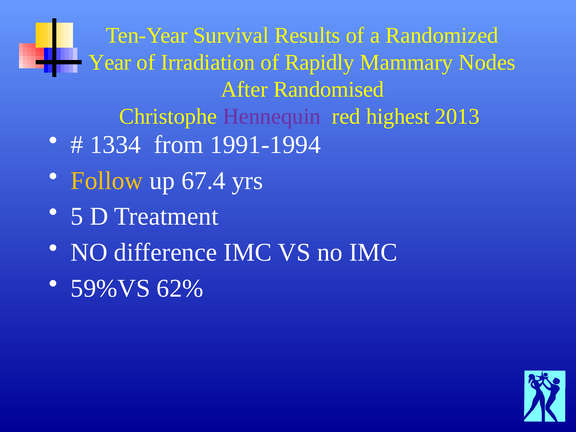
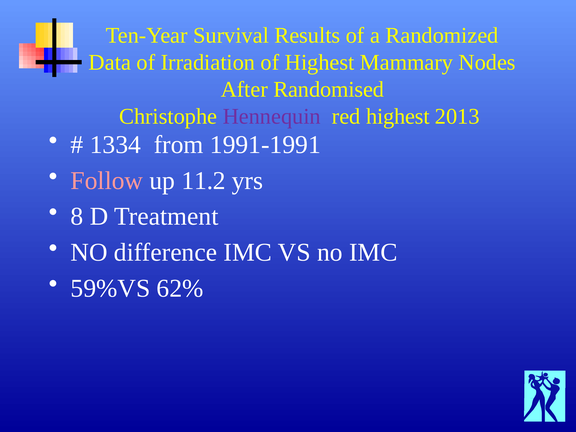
Year: Year -> Data
of Rapidly: Rapidly -> Highest
1991-1994: 1991-1994 -> 1991-1991
Follow colour: yellow -> pink
67.4: 67.4 -> 11.2
5: 5 -> 8
